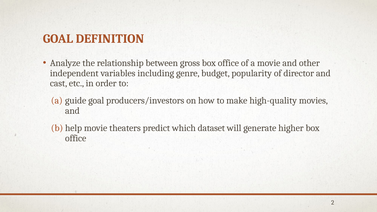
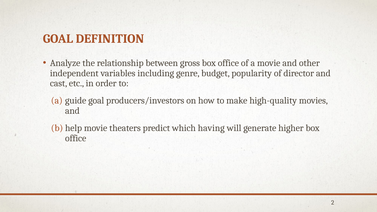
dataset: dataset -> having
